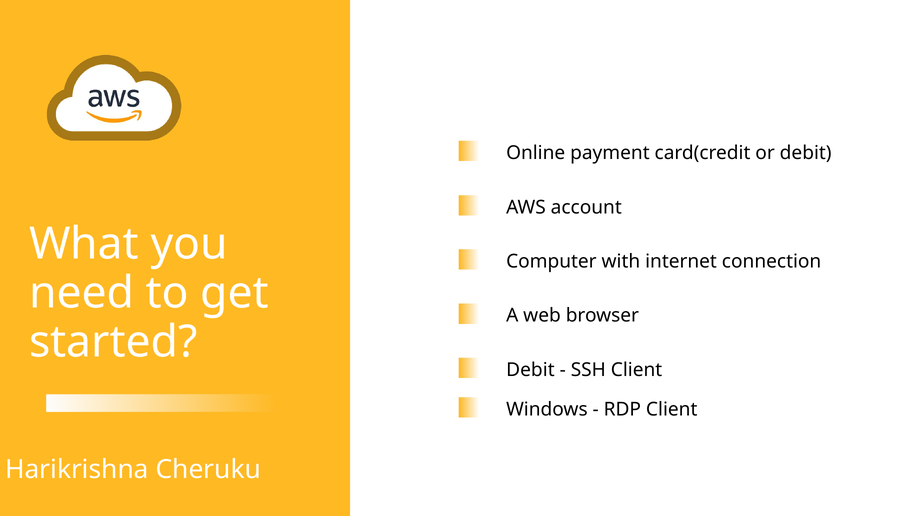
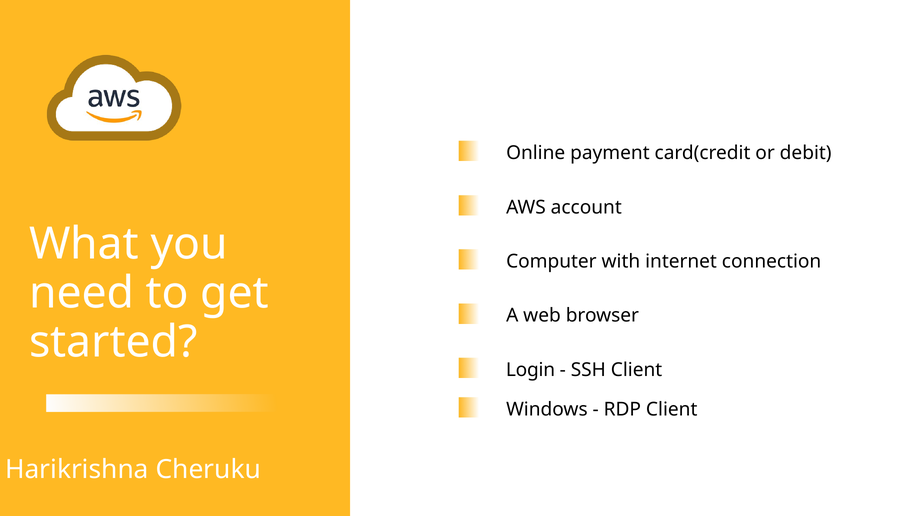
Debit at (530, 370): Debit -> Login
